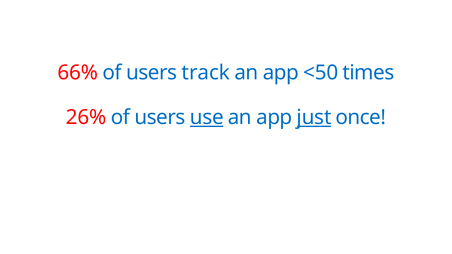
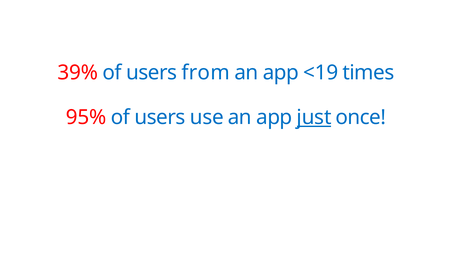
66%: 66% -> 39%
track: track -> from
<50: <50 -> <19
26%: 26% -> 95%
use underline: present -> none
